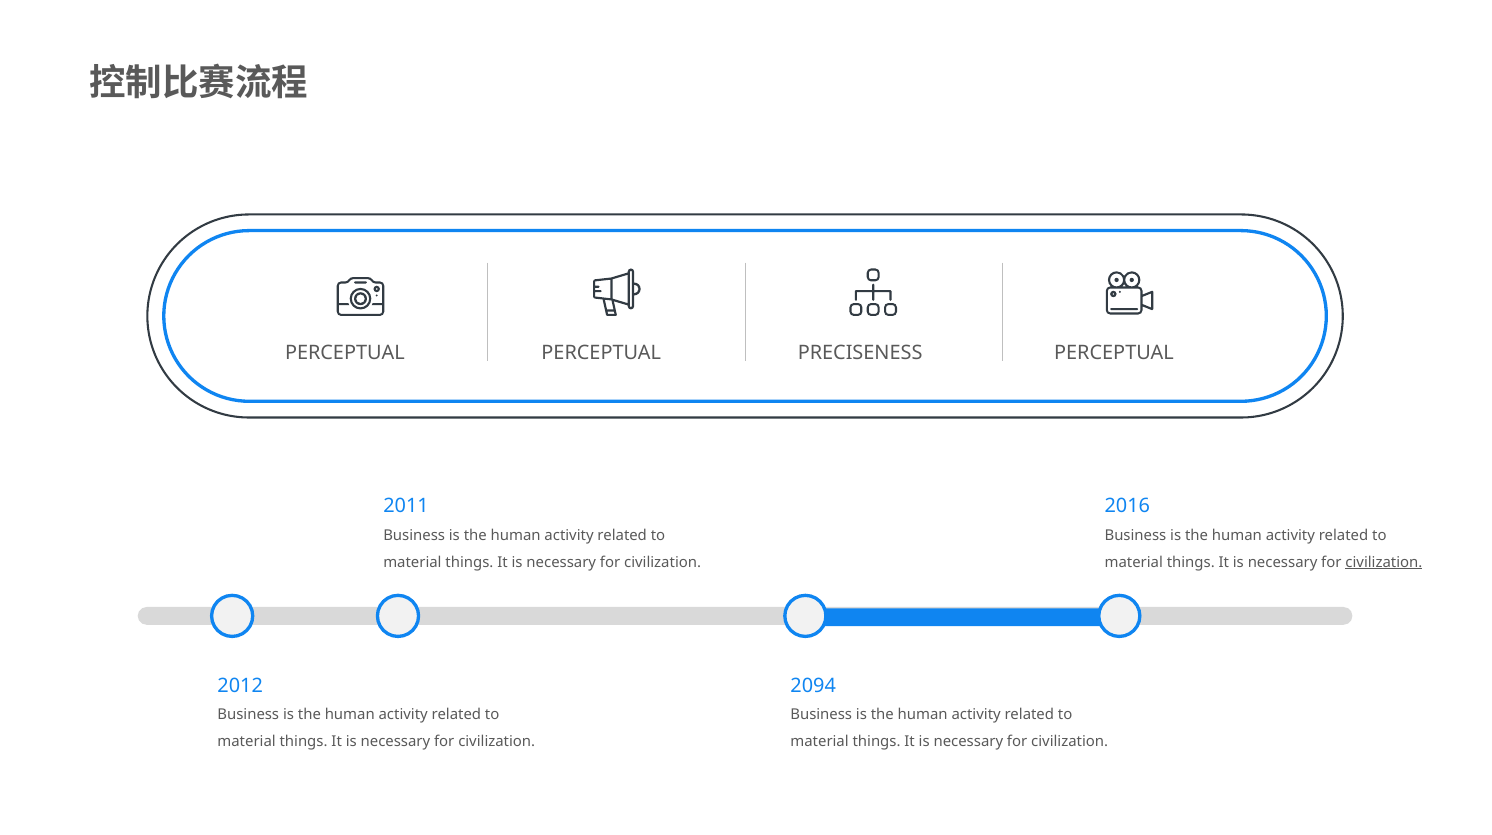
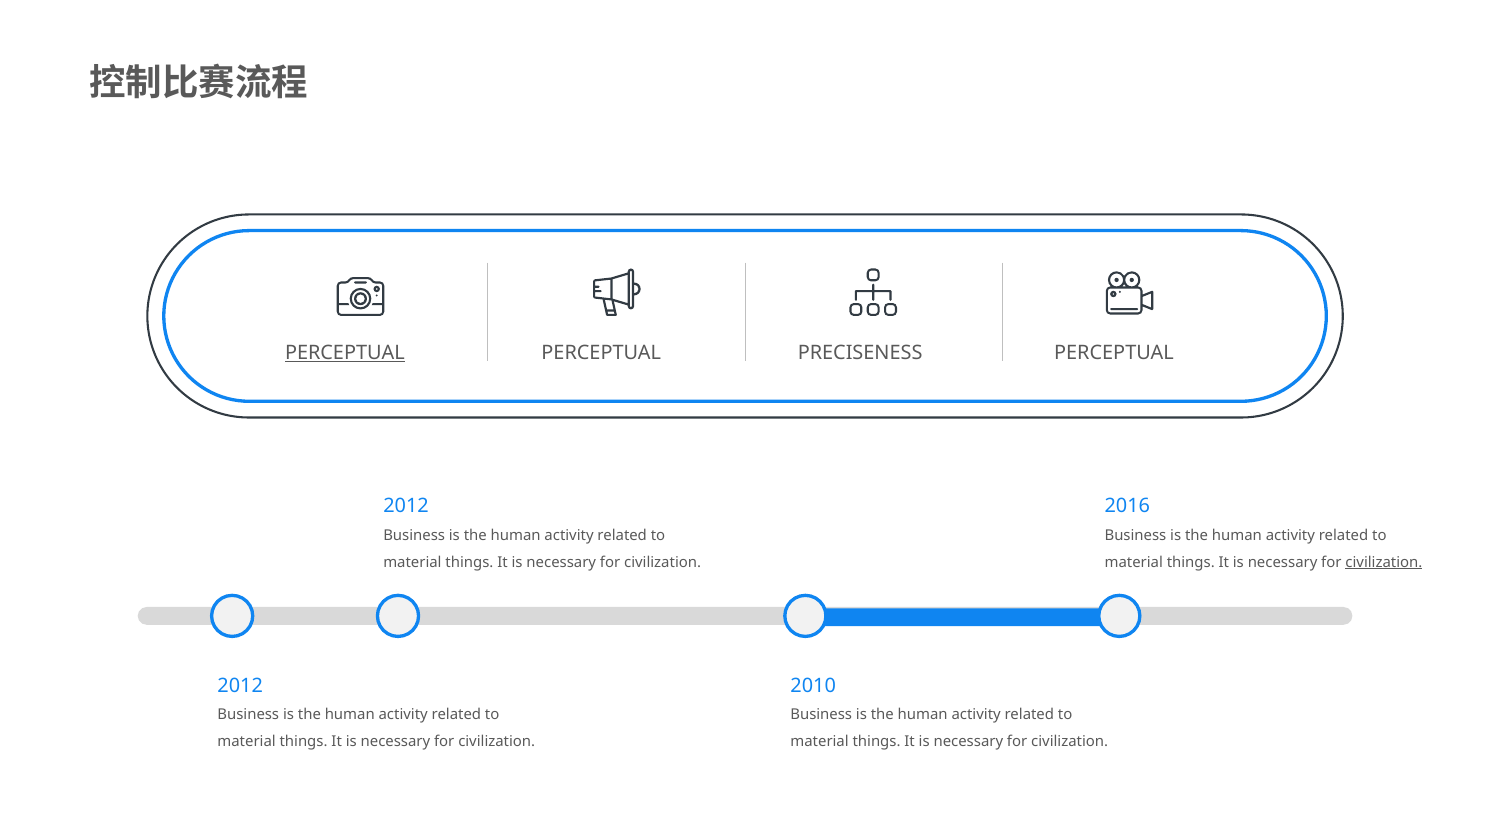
PERCEPTUAL at (345, 353) underline: none -> present
2011 at (406, 507): 2011 -> 2012
2094: 2094 -> 2010
